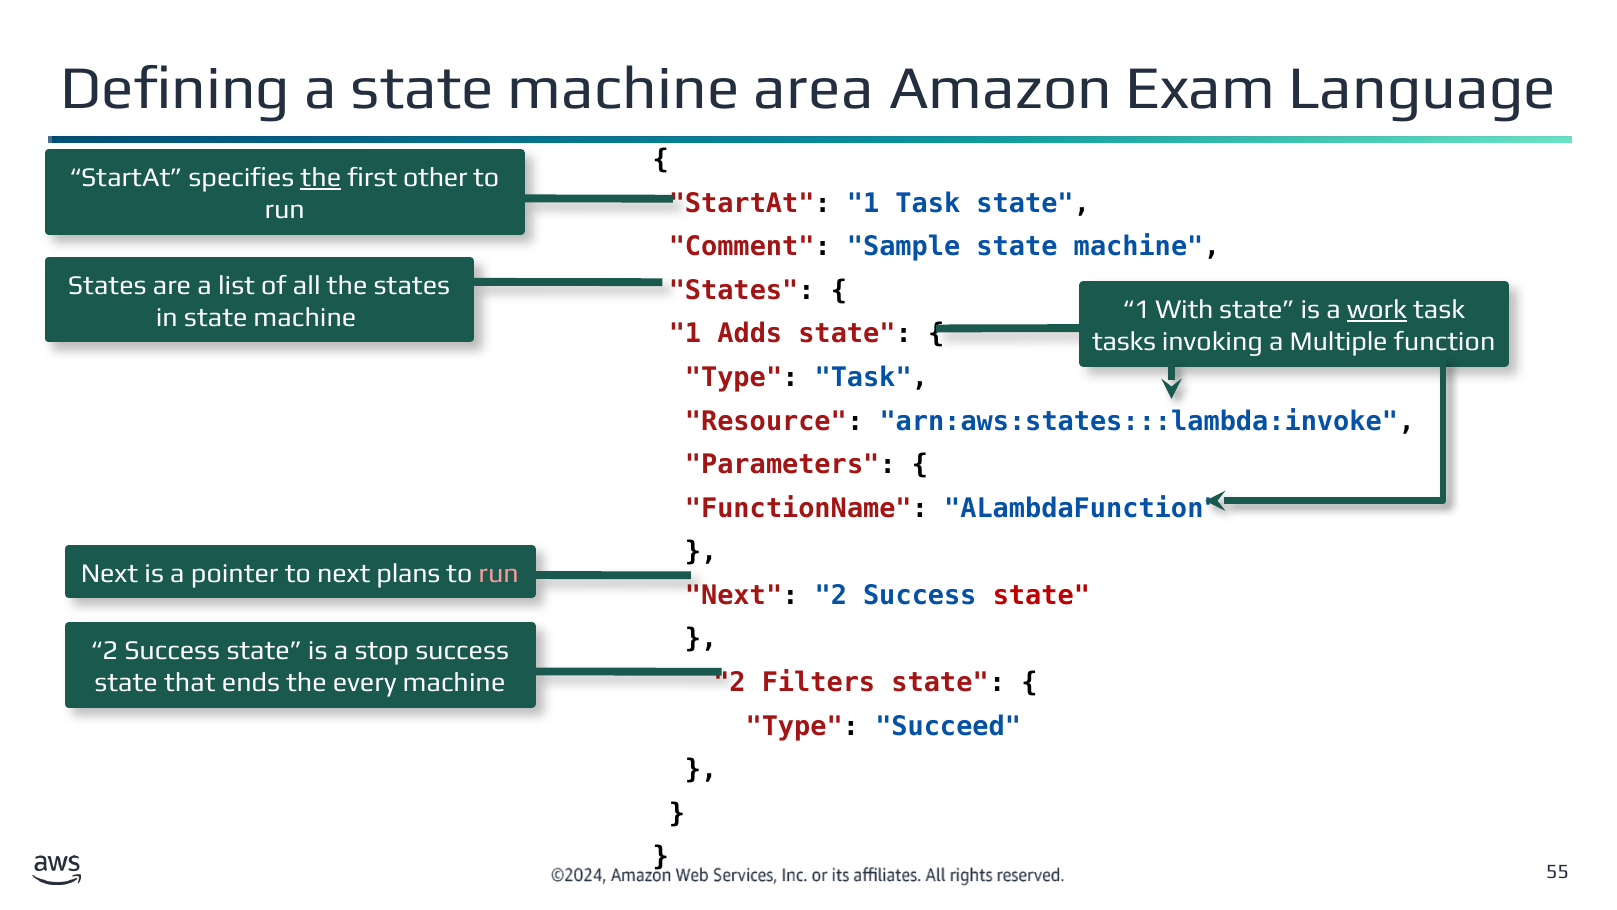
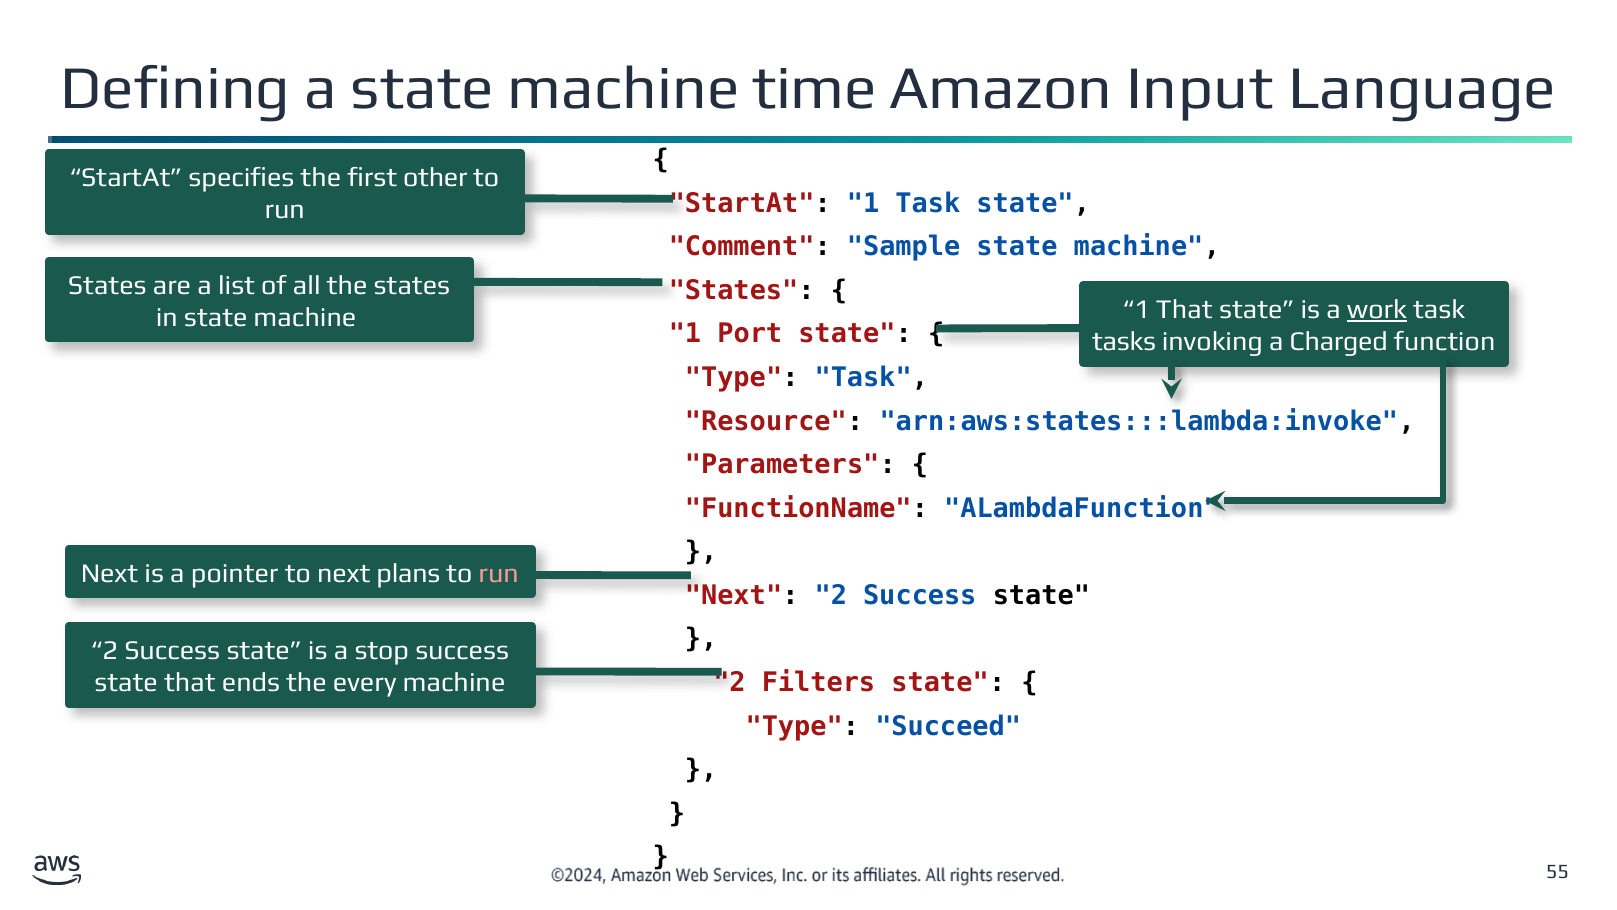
area: area -> time
Exam: Exam -> Input
the at (321, 178) underline: present -> none
1 With: With -> That
Adds: Adds -> Port
Multiple: Multiple -> Charged
state at (1041, 595) colour: red -> black
